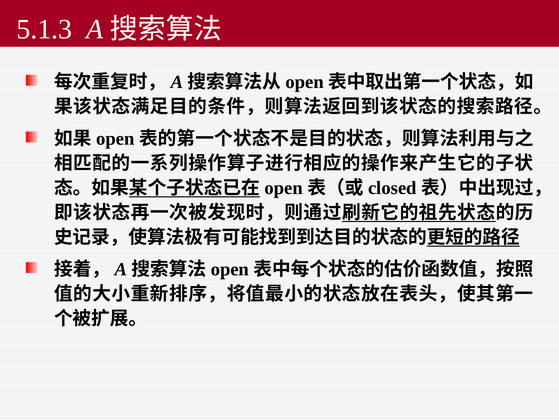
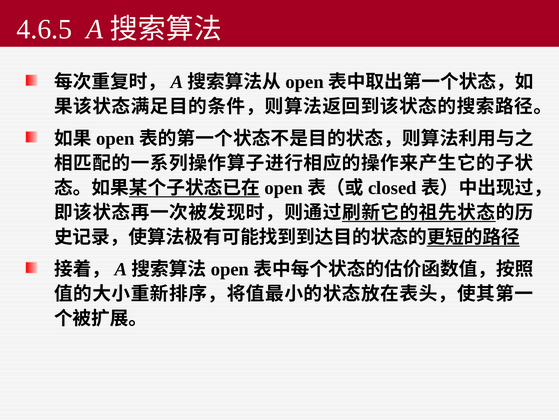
5.1.3: 5.1.3 -> 4.6.5
